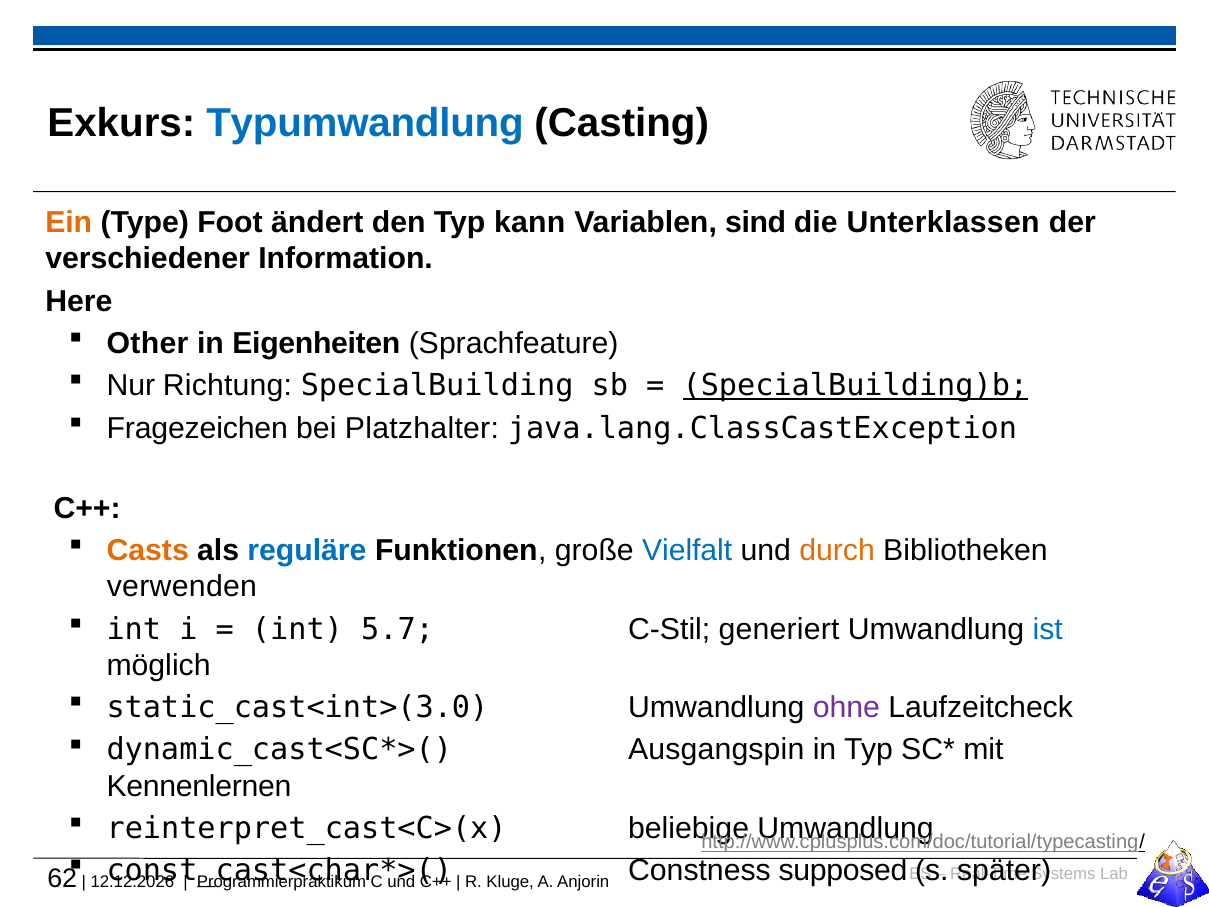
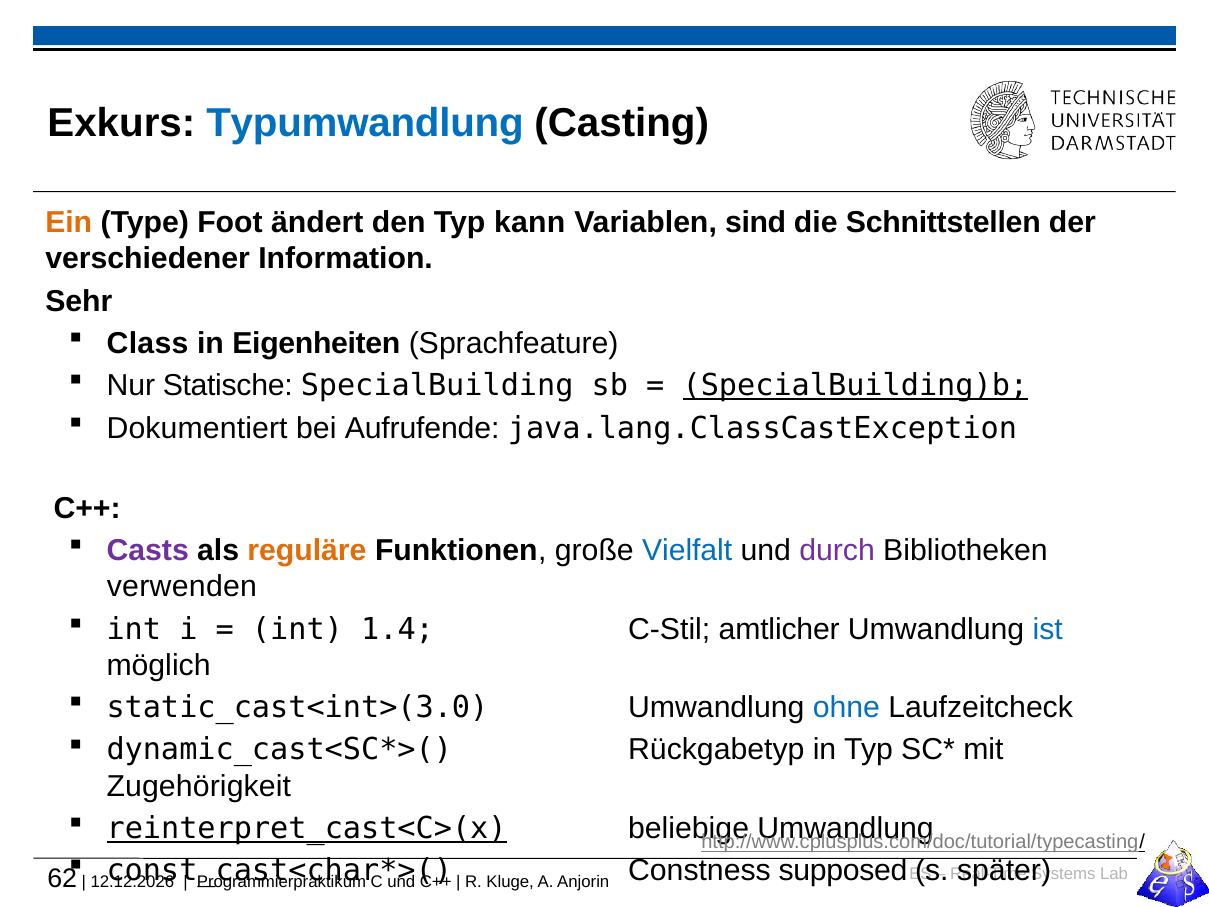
Unterklassen: Unterklassen -> Schnittstellen
Here: Here -> Sehr
Other: Other -> Class
Richtung: Richtung -> Statische
Fragezeichen: Fragezeichen -> Dokumentiert
Platzhalter: Platzhalter -> Aufrufende
Casts colour: orange -> purple
reguläre colour: blue -> orange
durch colour: orange -> purple
5.7: 5.7 -> 1.4
generiert: generiert -> amtlicher
ohne colour: purple -> blue
Ausgangspin: Ausgangspin -> Rückgabetyp
Kennenlernen: Kennenlernen -> Zugehörigkeit
reinterpret_cast<C>(x underline: none -> present
